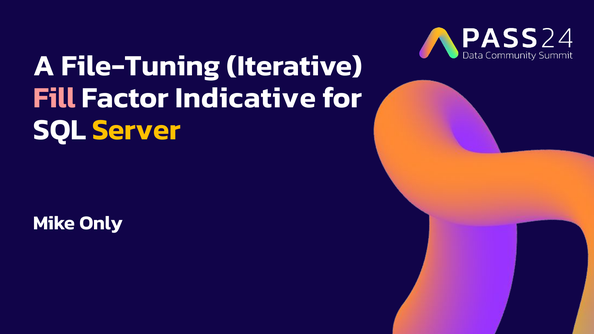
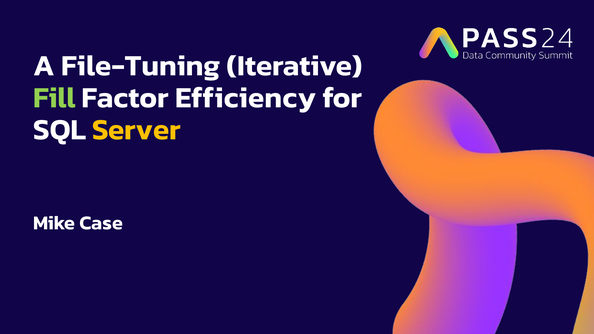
Fill colour: pink -> light green
Indicative: Indicative -> Efficiency
Only: Only -> Case
